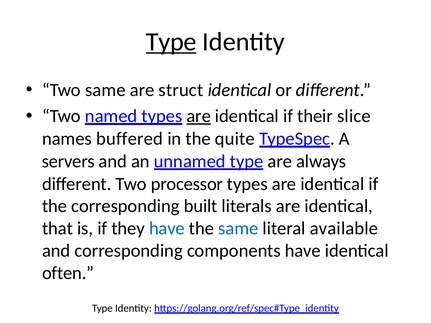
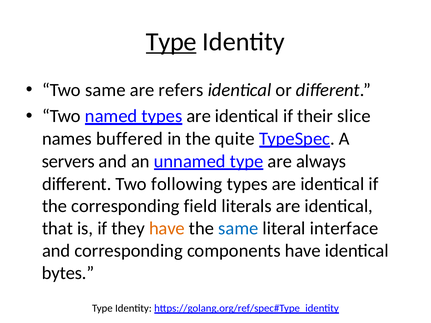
struct: struct -> refers
are at (199, 116) underline: present -> none
processor: processor -> following
built: built -> field
have at (167, 229) colour: blue -> orange
available: available -> interface
often: often -> bytes
